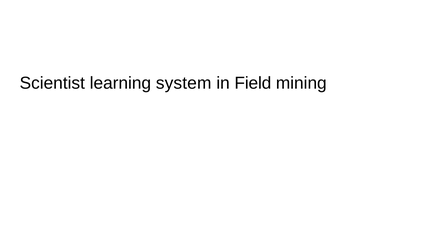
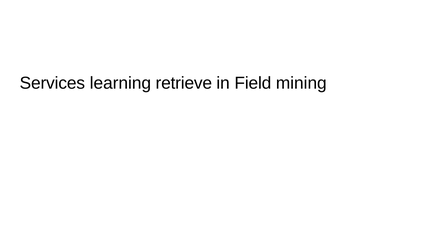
Scientist: Scientist -> Services
system: system -> retrieve
